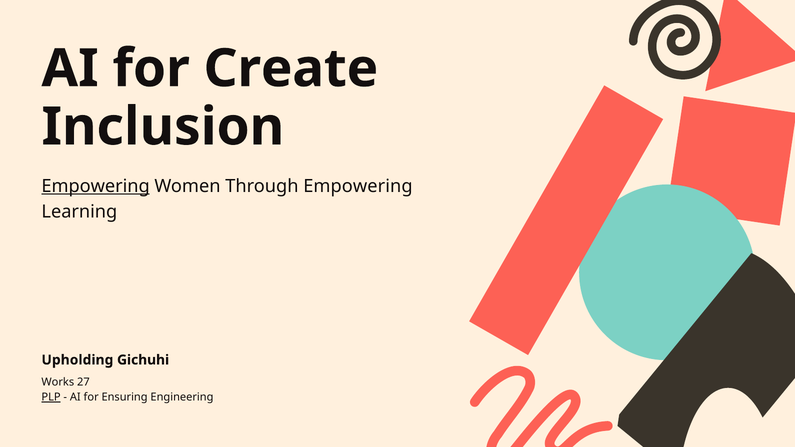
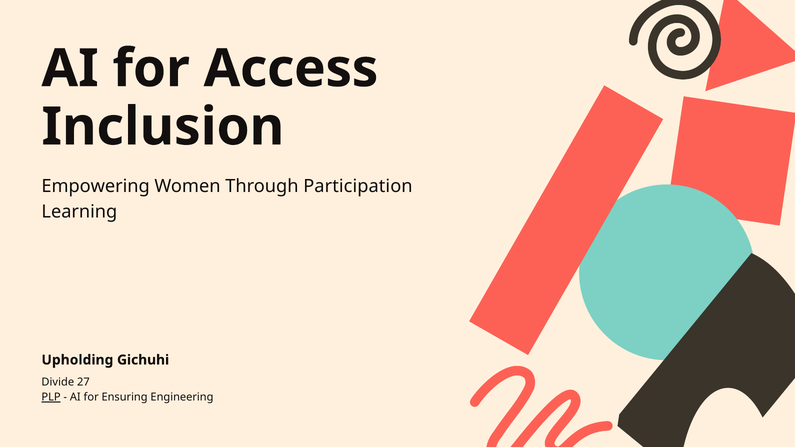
Create: Create -> Access
Empowering at (96, 186) underline: present -> none
Through Empowering: Empowering -> Participation
Works: Works -> Divide
